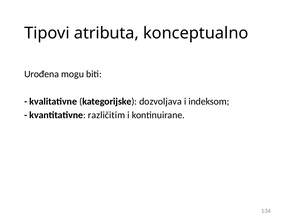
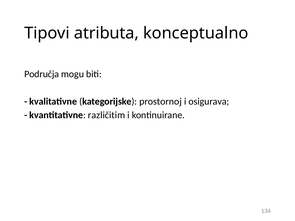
Urođena: Urođena -> Područja
dozvoljava: dozvoljava -> prostornoj
indeksom: indeksom -> osigurava
